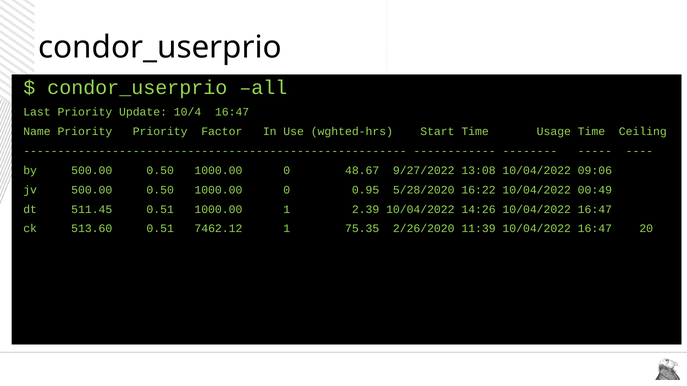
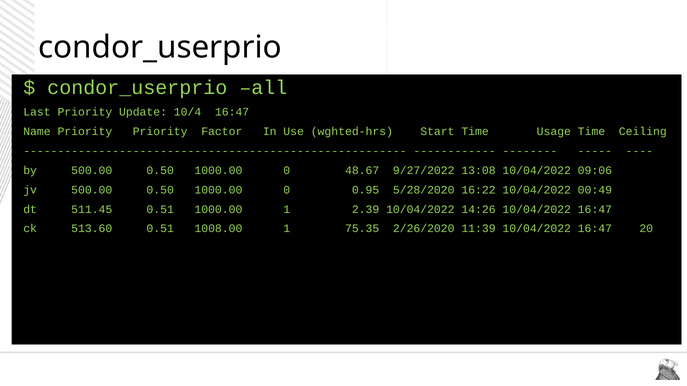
7462.12: 7462.12 -> 1008.00
